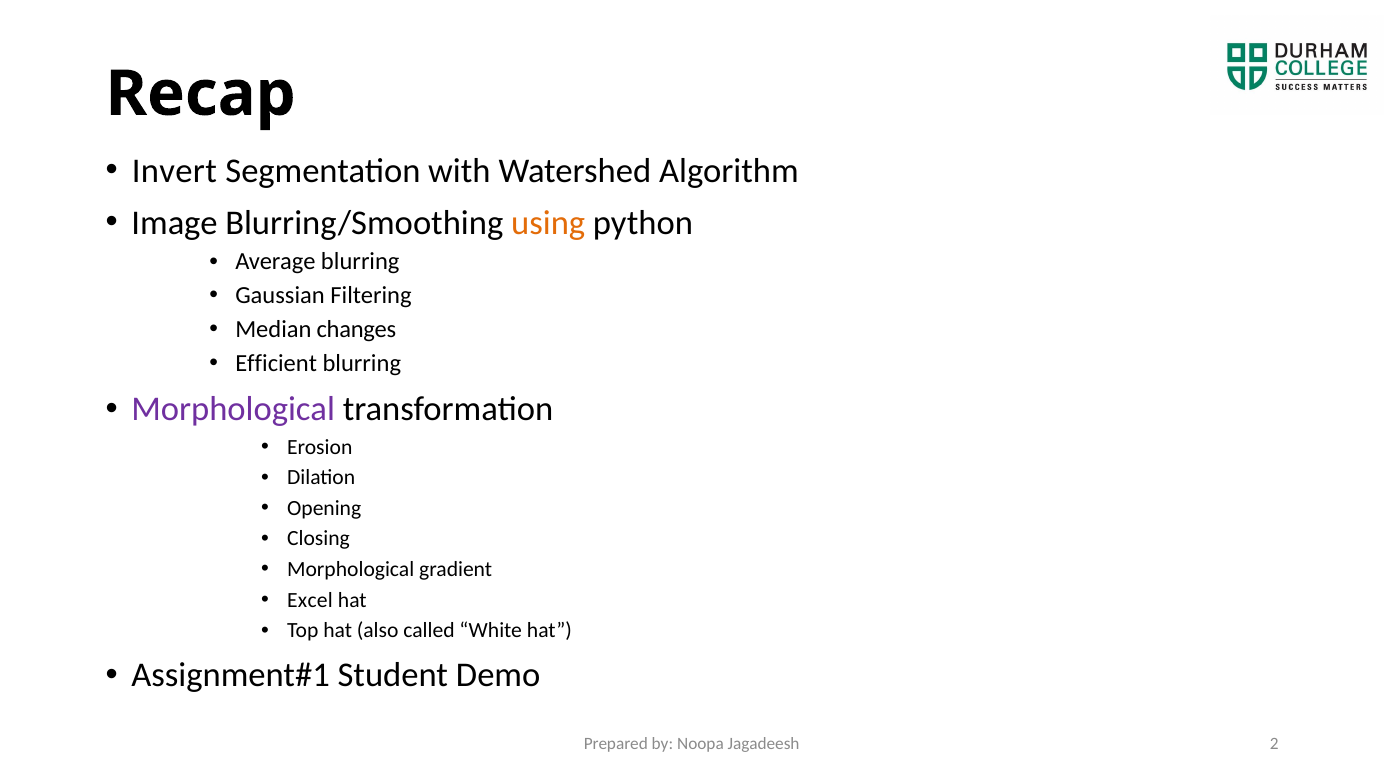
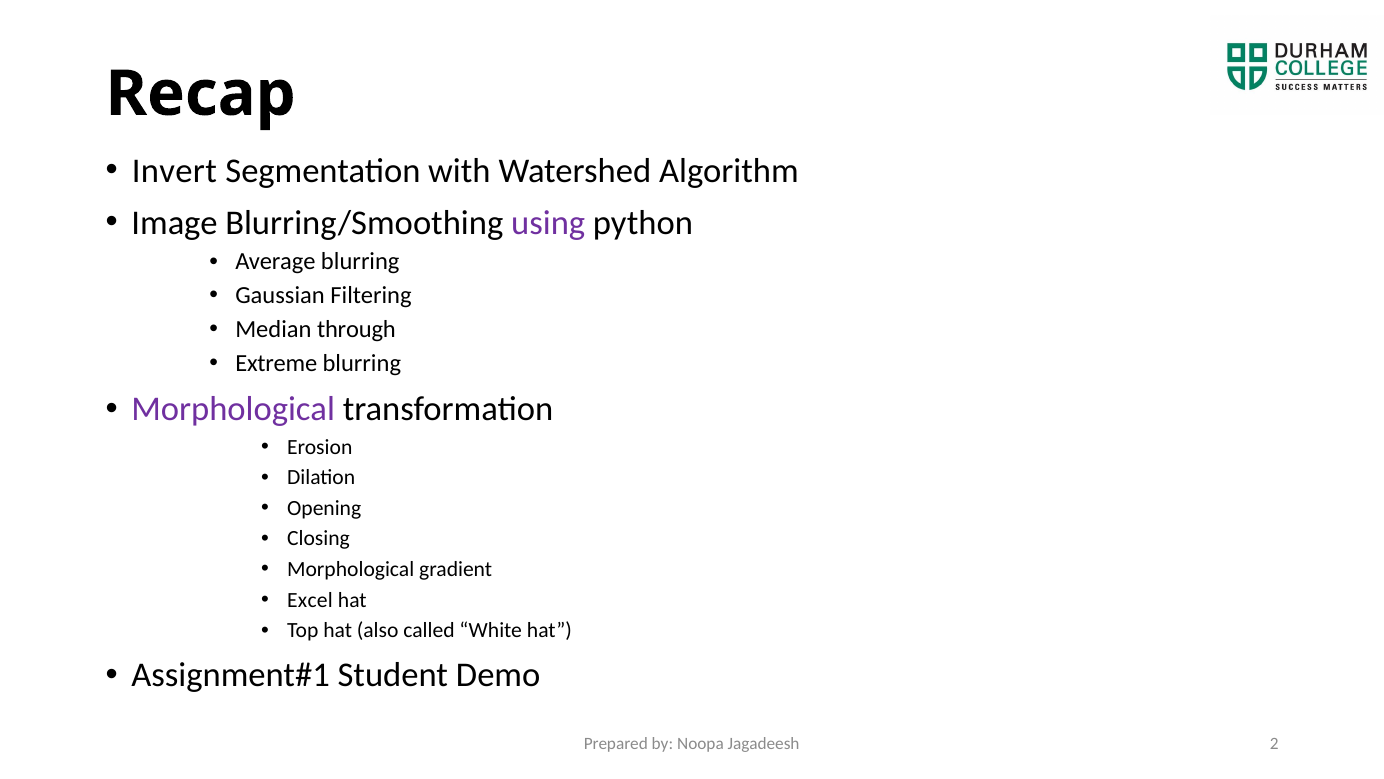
using colour: orange -> purple
changes: changes -> through
Efficient: Efficient -> Extreme
